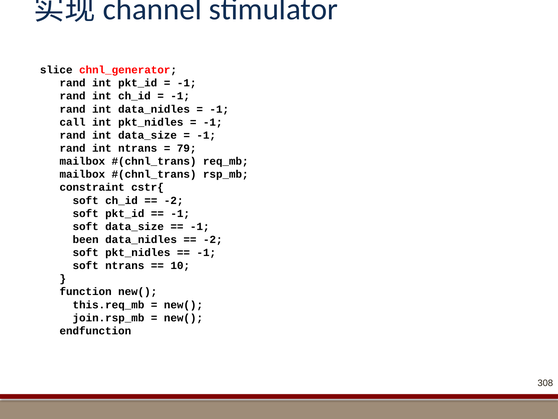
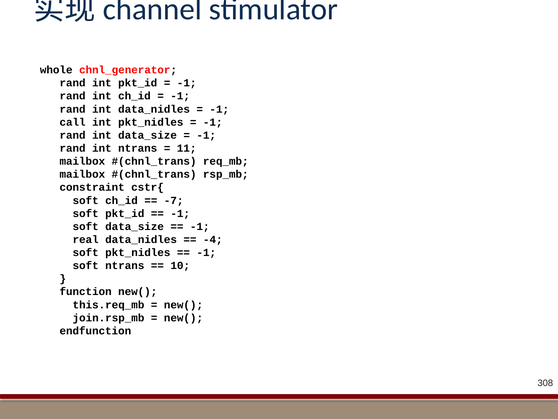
slice: slice -> whole
79: 79 -> 11
-2 at (174, 200): -2 -> -7
been: been -> real
-2 at (213, 239): -2 -> -4
